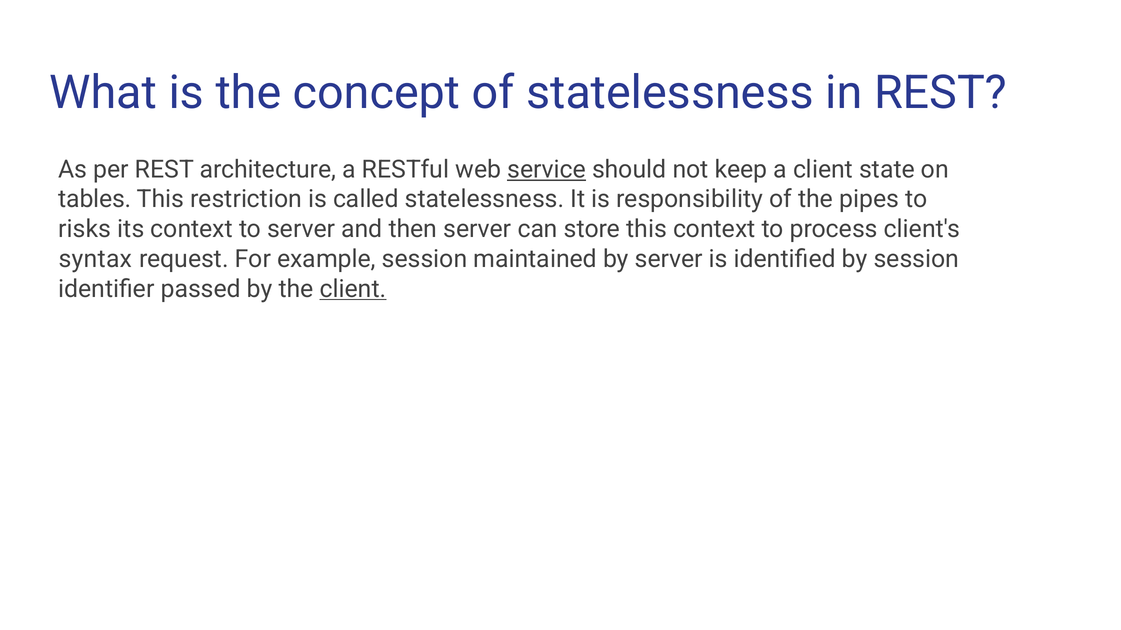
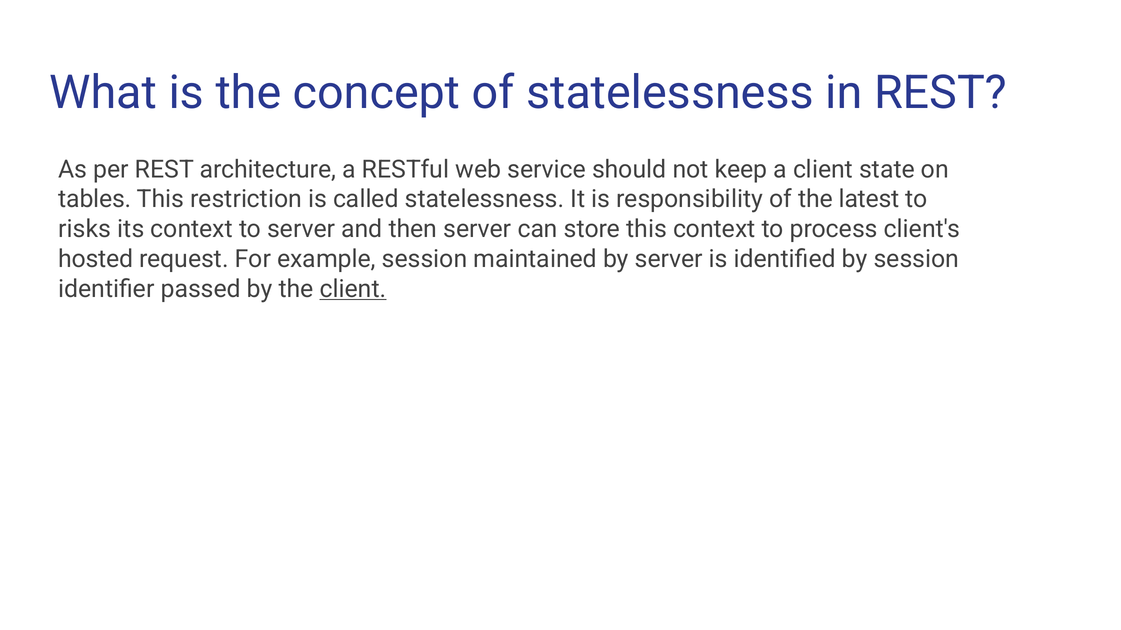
service underline: present -> none
pipes: pipes -> latest
syntax: syntax -> hosted
